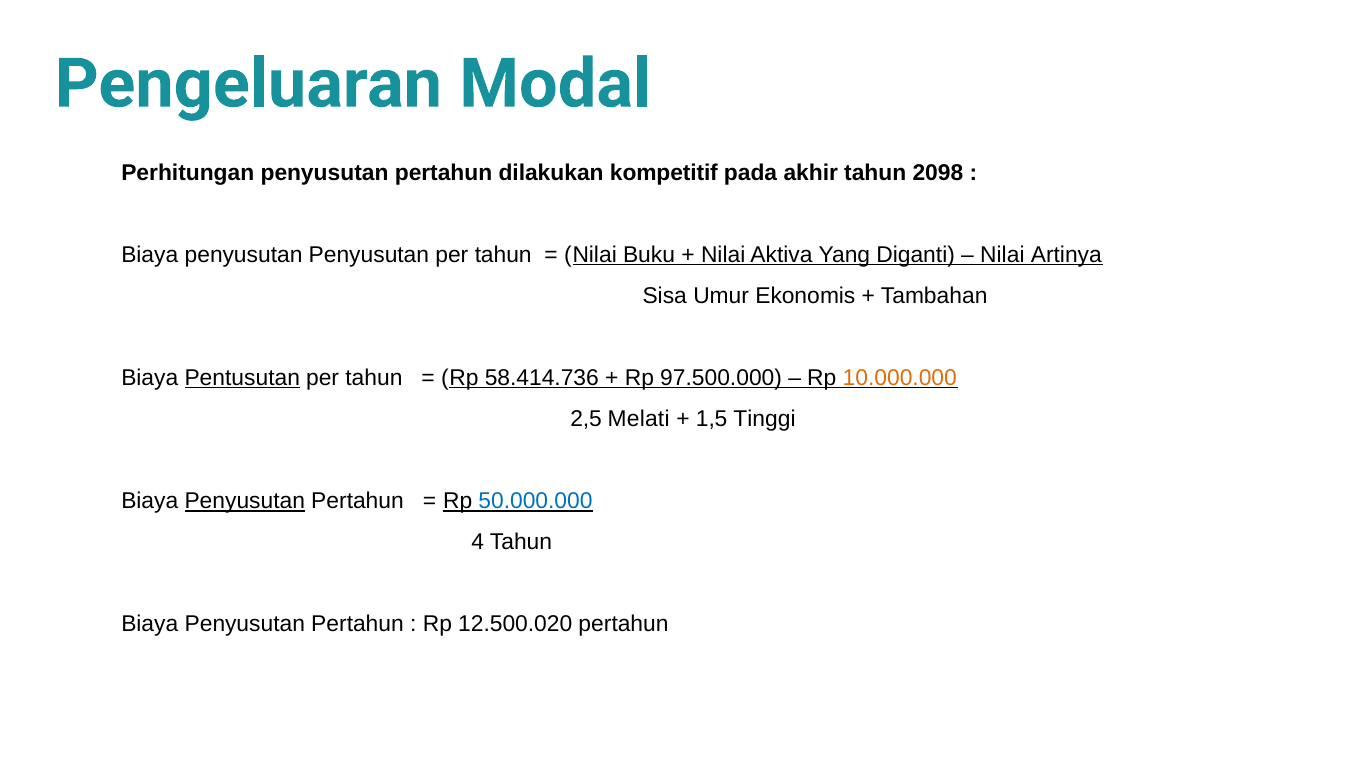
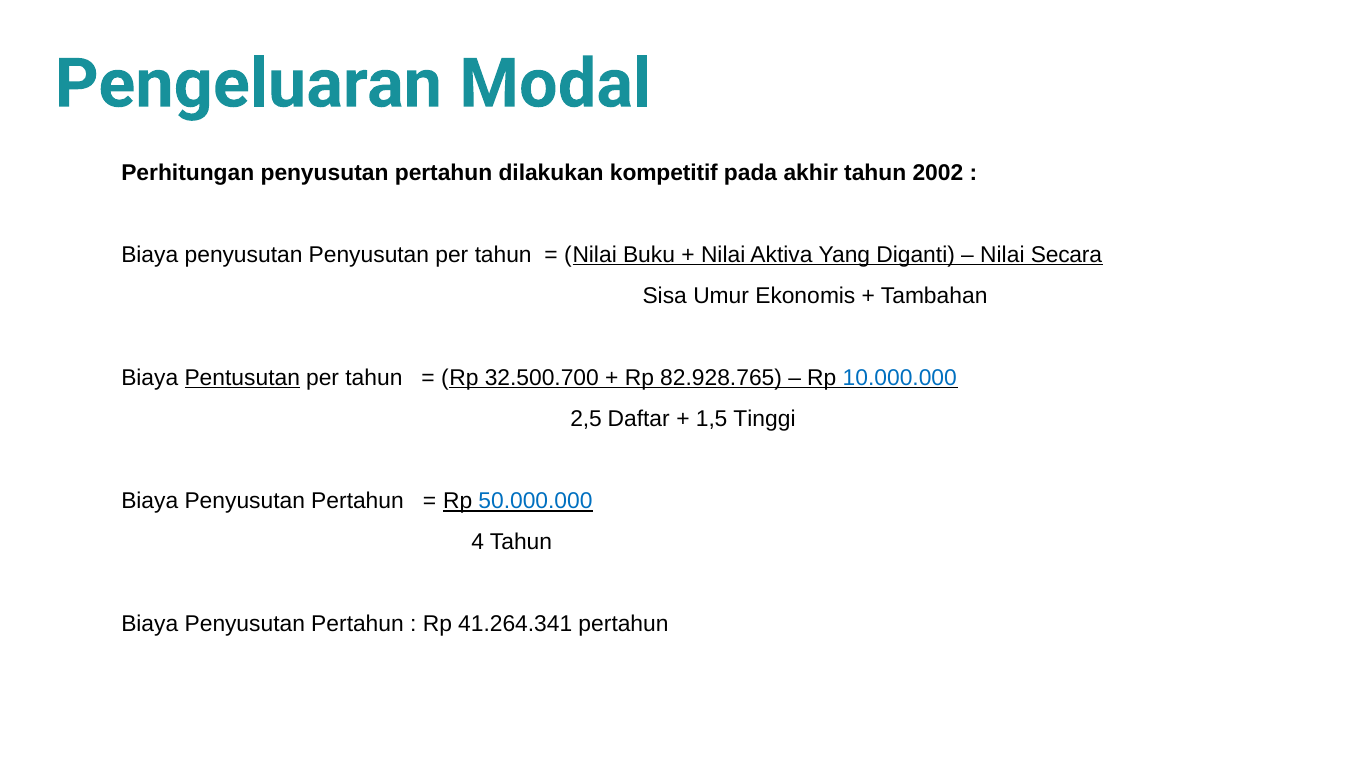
2098: 2098 -> 2002
Artinya: Artinya -> Secara
58.414.736: 58.414.736 -> 32.500.700
97.500.000: 97.500.000 -> 82.928.765
10.000.000 colour: orange -> blue
Melati: Melati -> Daftar
Penyusutan at (245, 501) underline: present -> none
12.500.020: 12.500.020 -> 41.264.341
